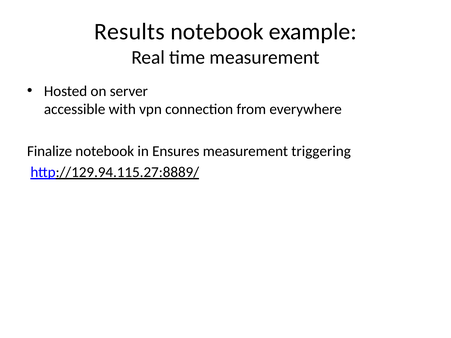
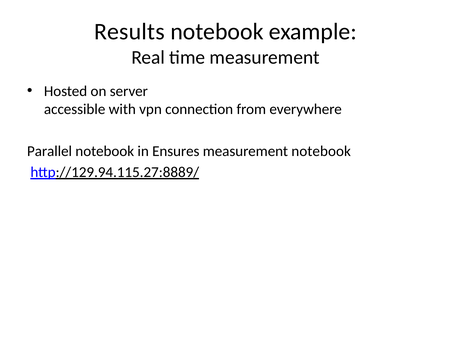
Finalize: Finalize -> Parallel
measurement triggering: triggering -> notebook
